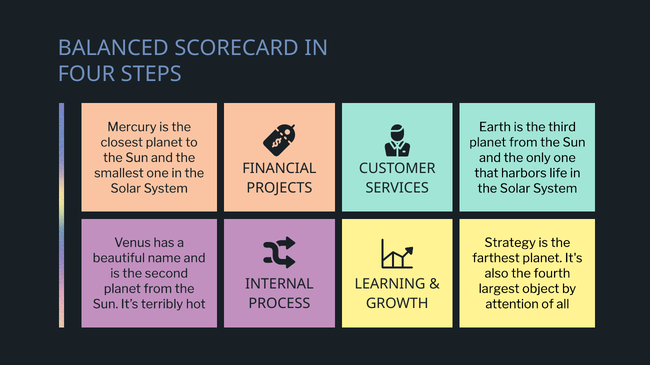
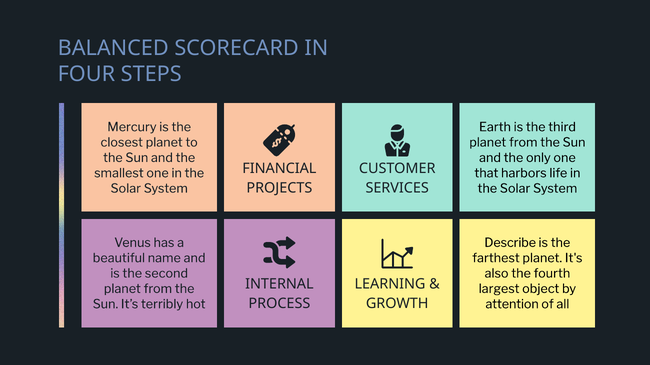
Strategy: Strategy -> Describe
